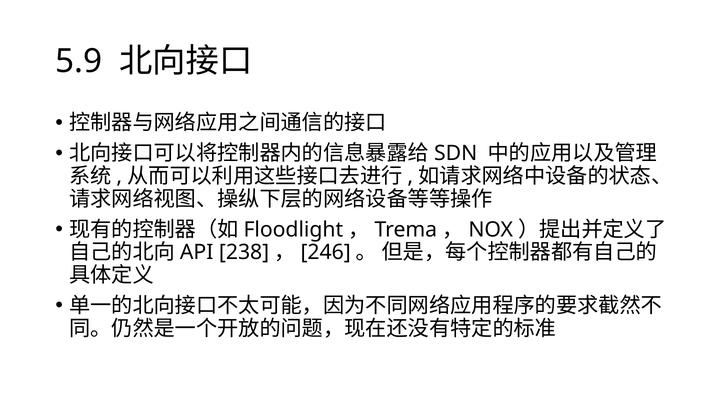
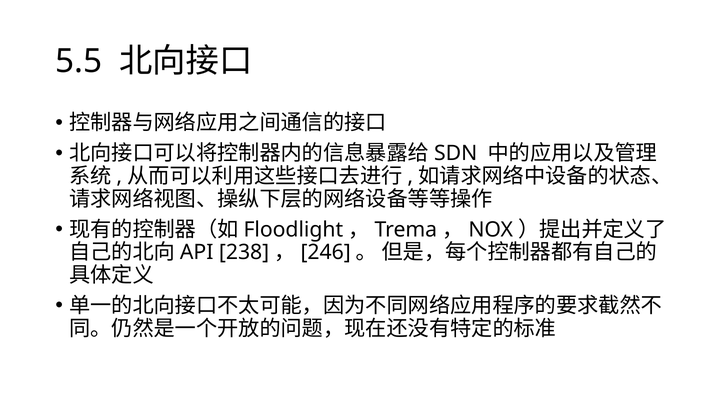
5.9: 5.9 -> 5.5
